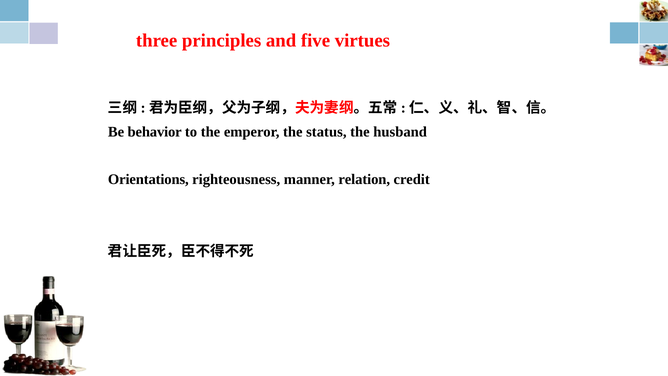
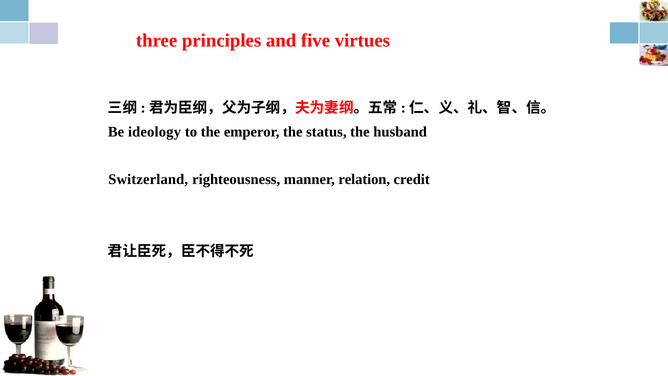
behavior: behavior -> ideology
Orientations: Orientations -> Switzerland
